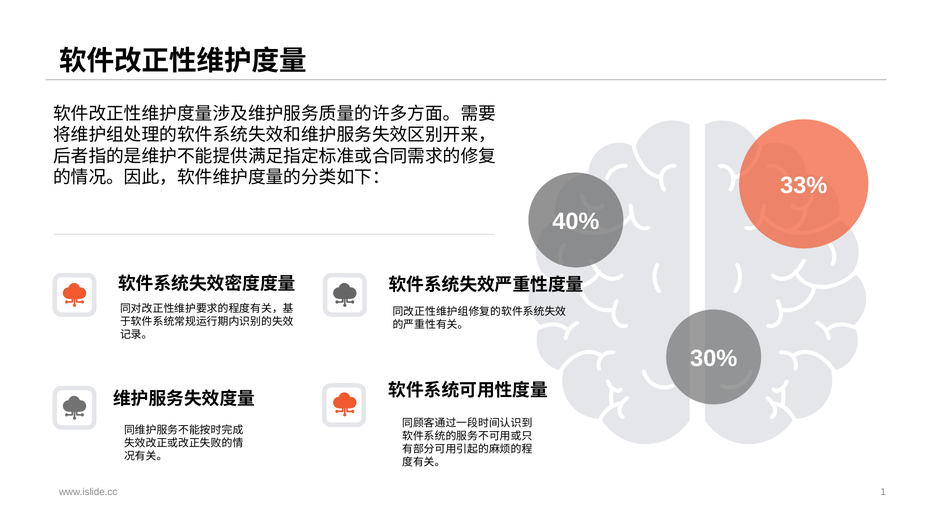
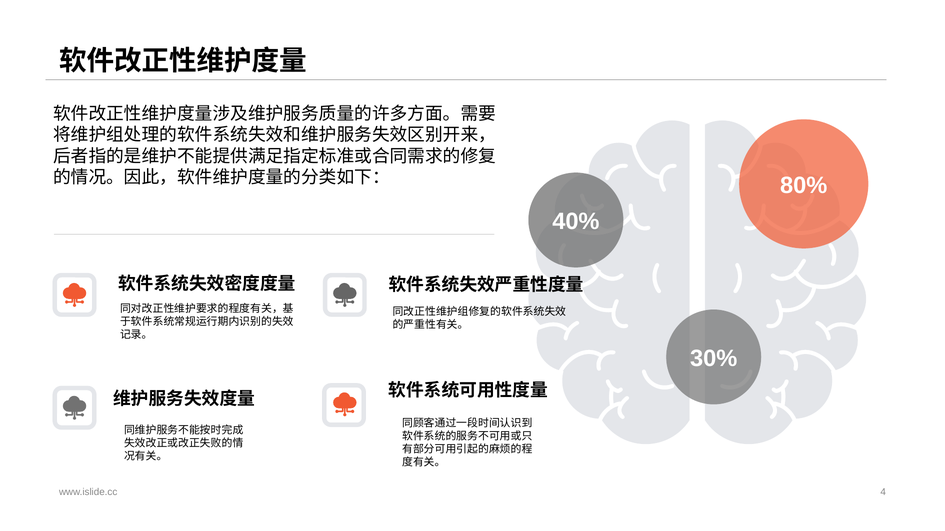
33%: 33% -> 80%
1: 1 -> 4
